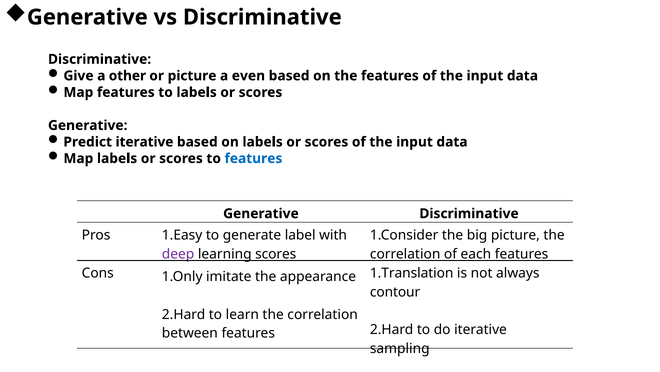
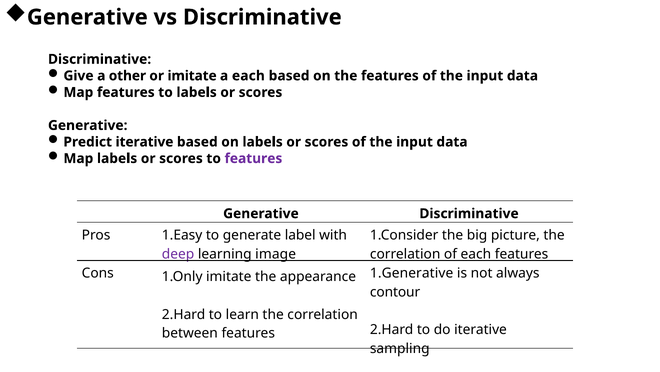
or picture: picture -> imitate
a even: even -> each
features at (253, 158) colour: blue -> purple
learning scores: scores -> image
1.Translation: 1.Translation -> 1.Generative
